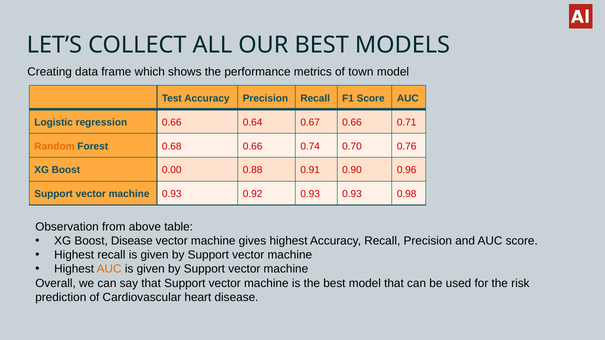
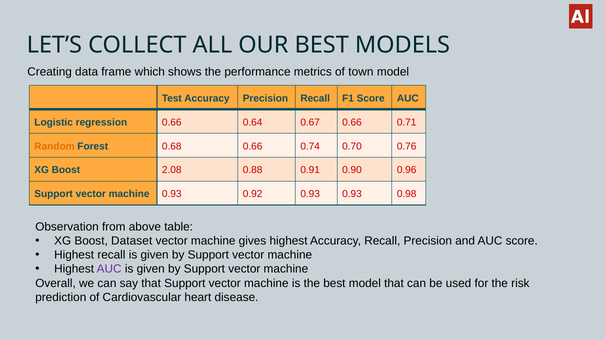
0.00: 0.00 -> 2.08
Boost Disease: Disease -> Dataset
AUC at (109, 269) colour: orange -> purple
